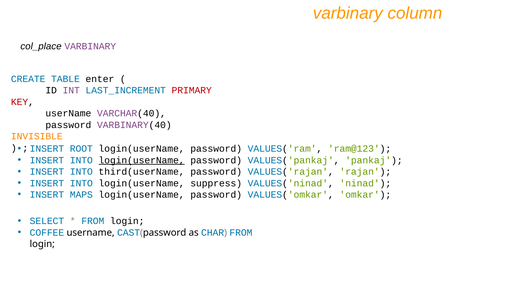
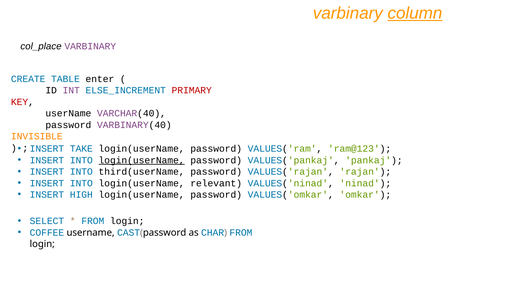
column underline: none -> present
LAST_INCREMENT: LAST_INCREMENT -> ELSE_INCREMENT
ROOT: ROOT -> TAKE
suppress: suppress -> relevant
MAPS: MAPS -> HIGH
